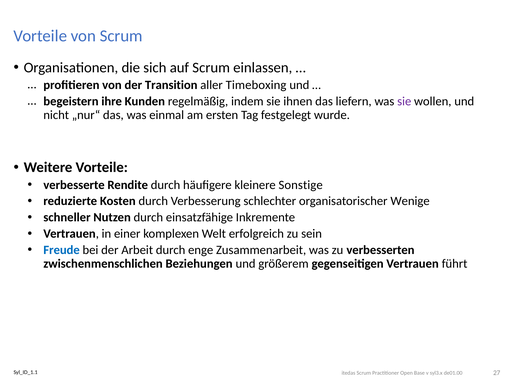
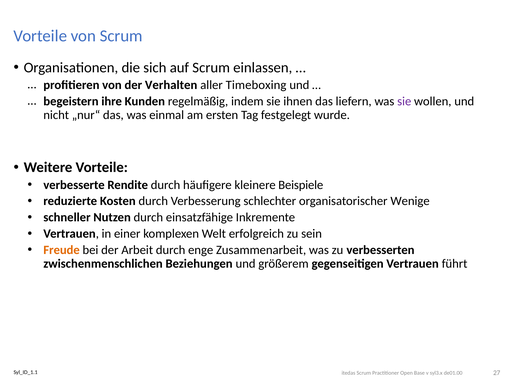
Transition: Transition -> Verhalten
Sonstige: Sonstige -> Beispiele
Freude colour: blue -> orange
